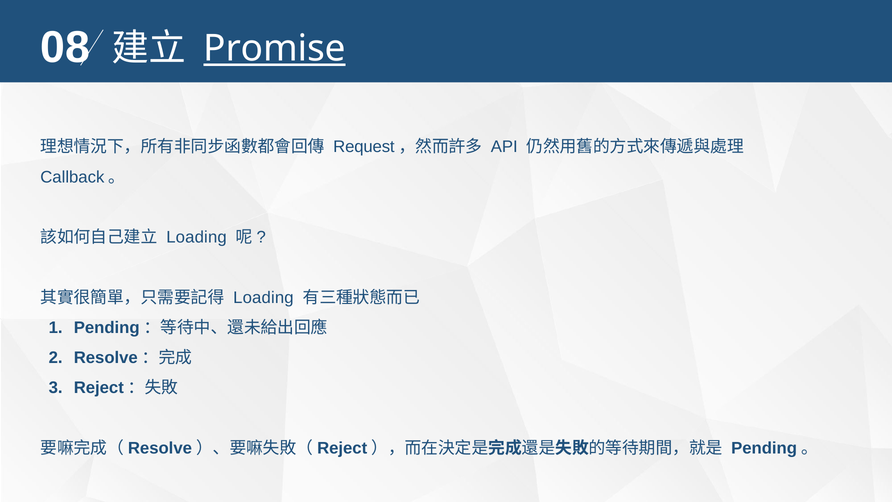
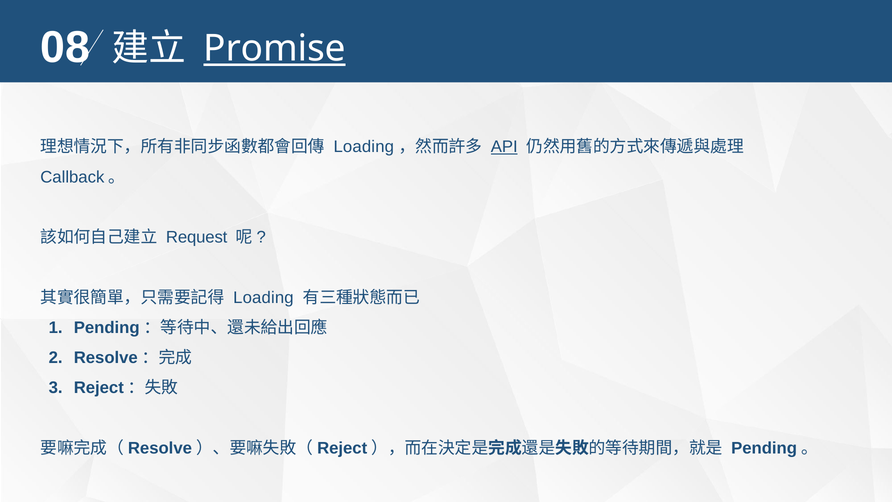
Request at (364, 147): Request -> Loading
API underline: none -> present
Loading at (197, 237): Loading -> Request
